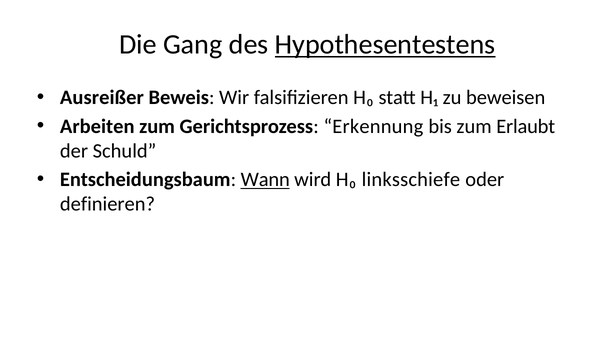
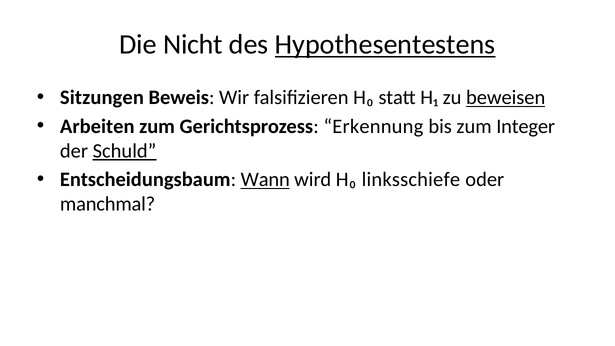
Gang: Gang -> Nicht
Ausreißer: Ausreißer -> Sitzungen
beweisen underline: none -> present
Erlaubt: Erlaubt -> Integer
Schuld underline: none -> present
definieren: definieren -> manchmal
